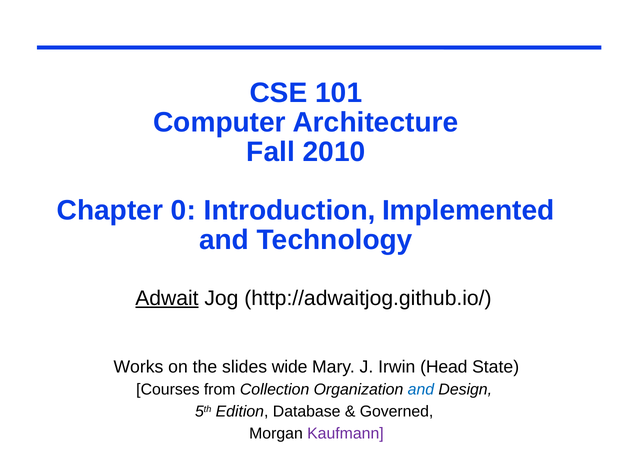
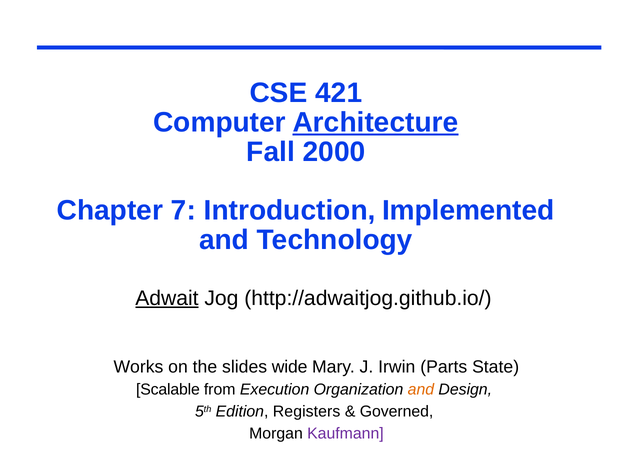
101: 101 -> 421
Architecture underline: none -> present
2010: 2010 -> 2000
0: 0 -> 7
Head: Head -> Parts
Courses: Courses -> Scalable
Collection: Collection -> Execution
and at (421, 390) colour: blue -> orange
Database: Database -> Registers
